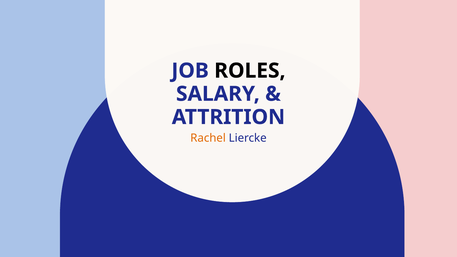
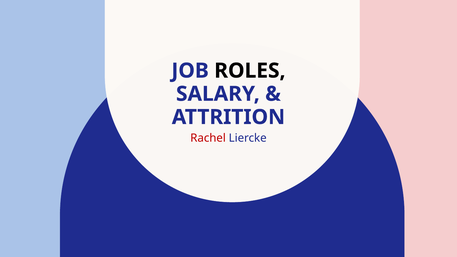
Rachel colour: orange -> red
